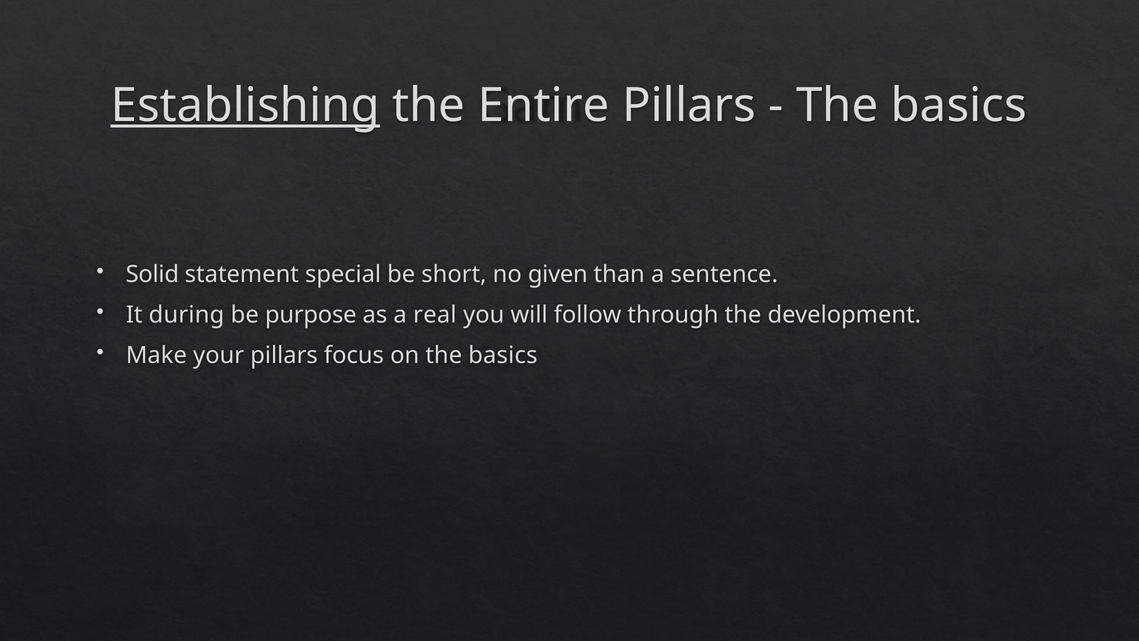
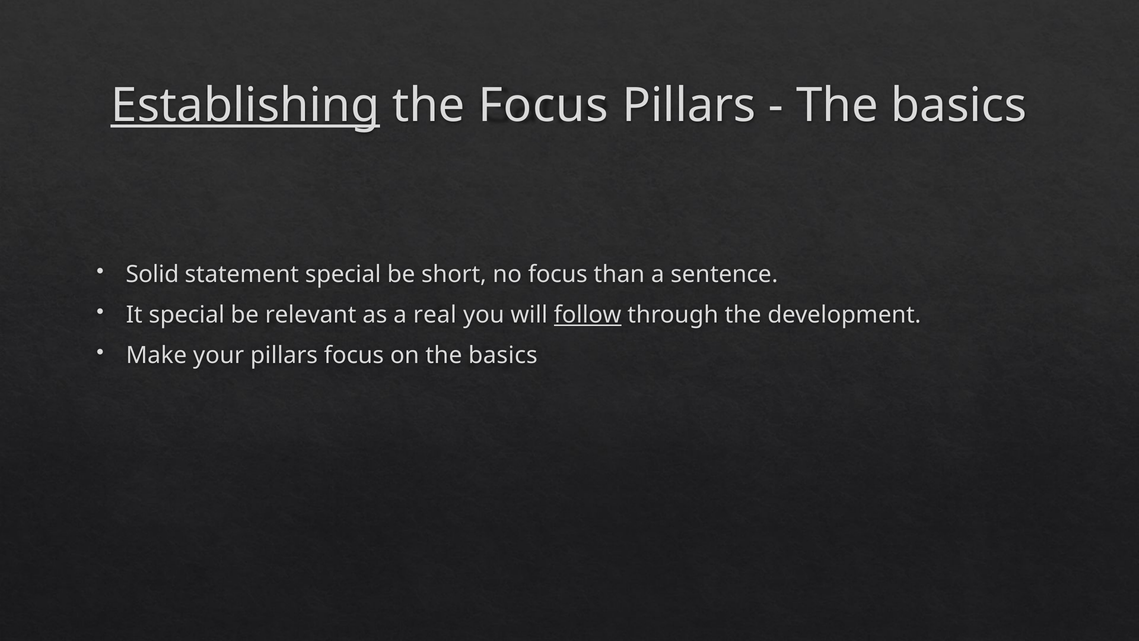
the Entire: Entire -> Focus
no given: given -> focus
It during: during -> special
purpose: purpose -> relevant
follow underline: none -> present
